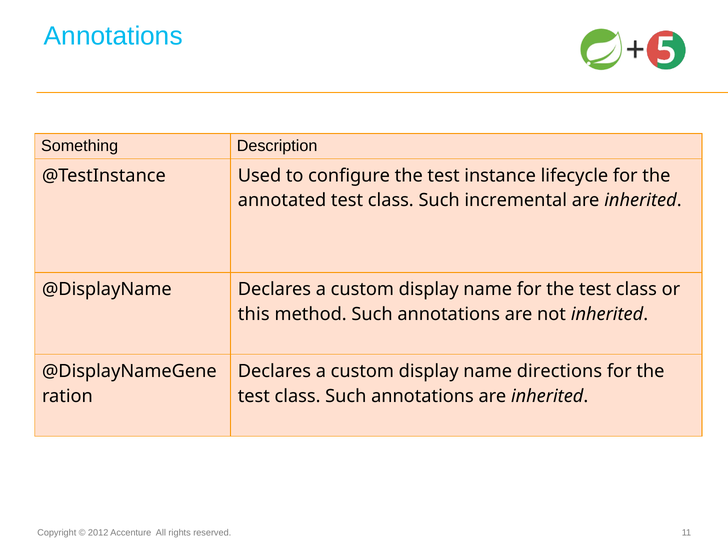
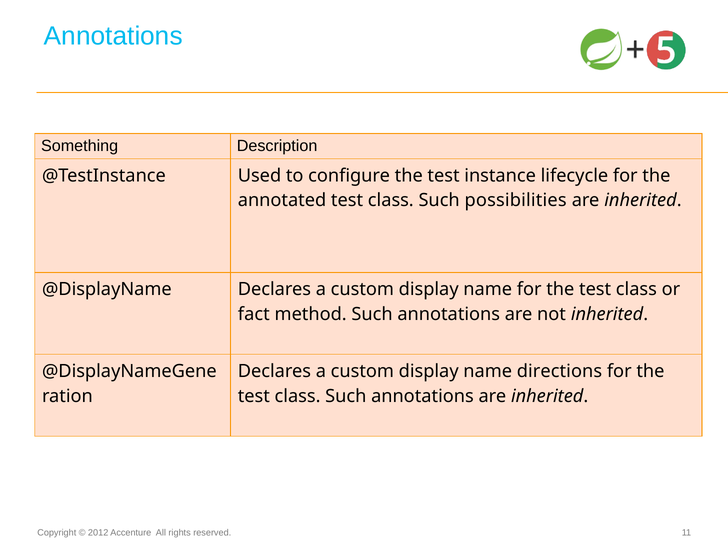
incremental: incremental -> possibilities
this: this -> fact
